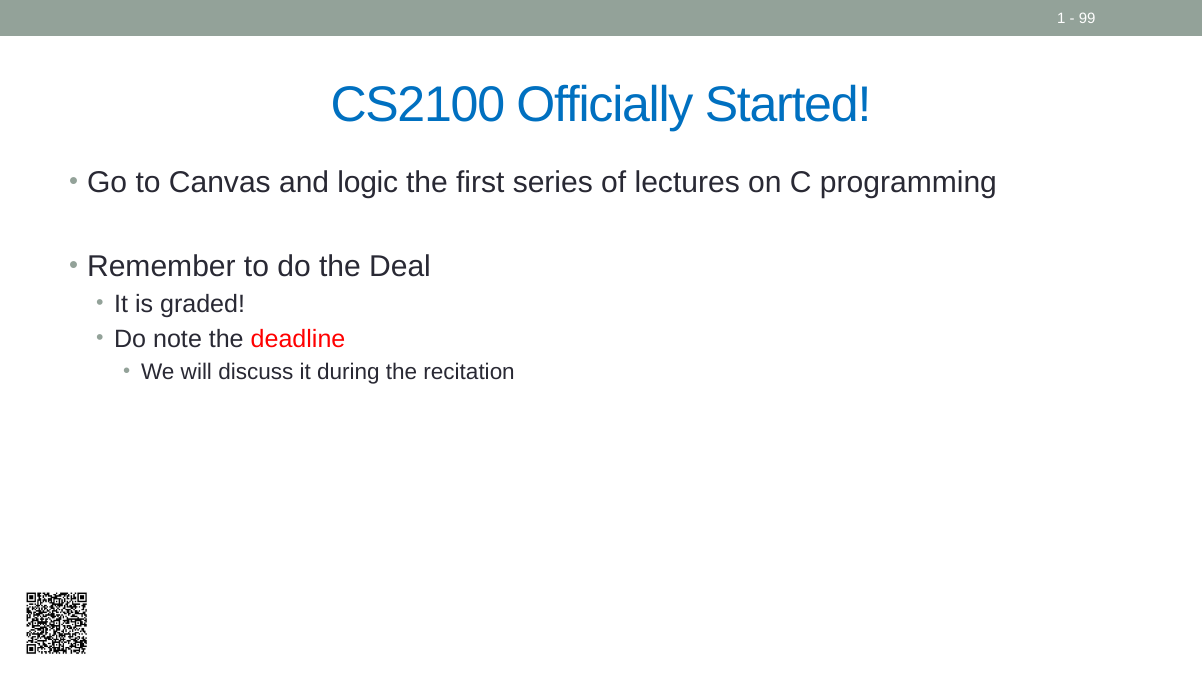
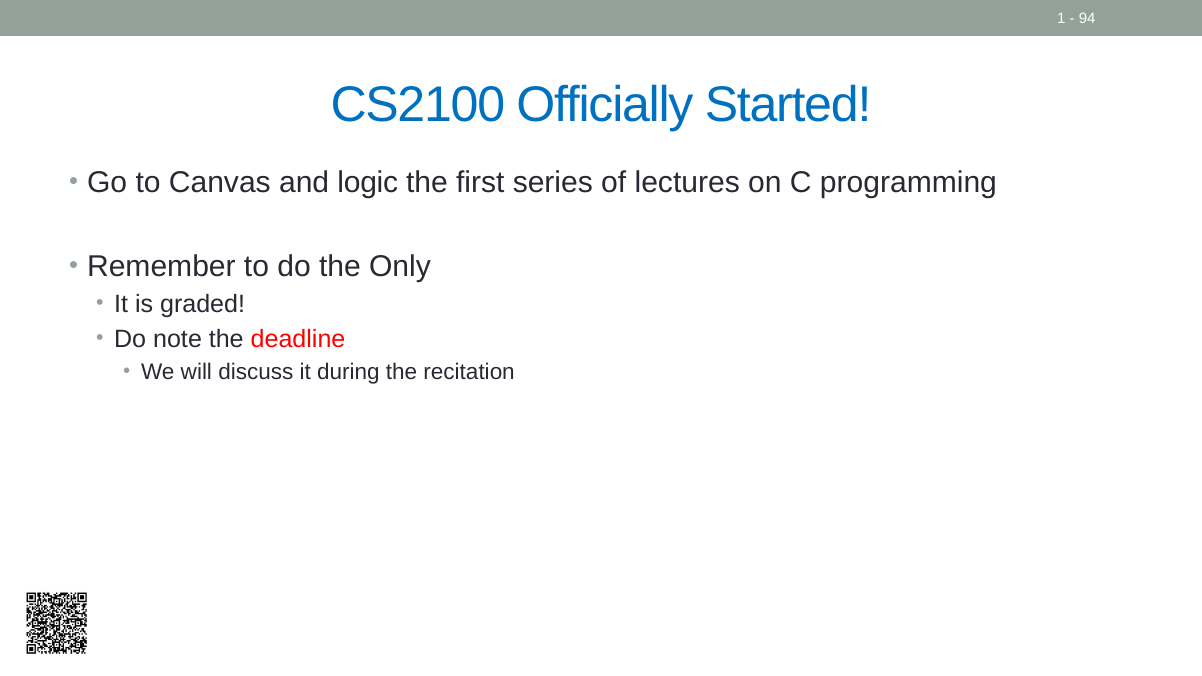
99: 99 -> 94
Deal: Deal -> Only
